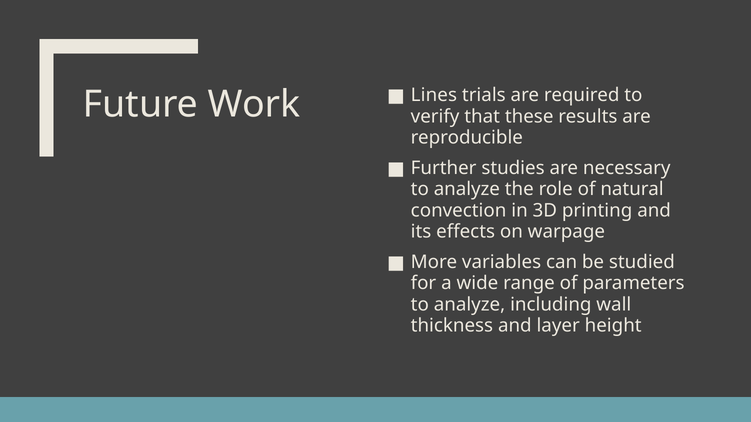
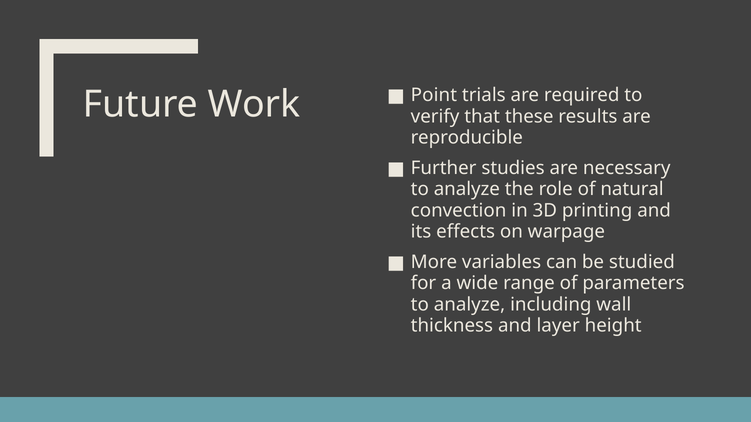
Lines: Lines -> Point
